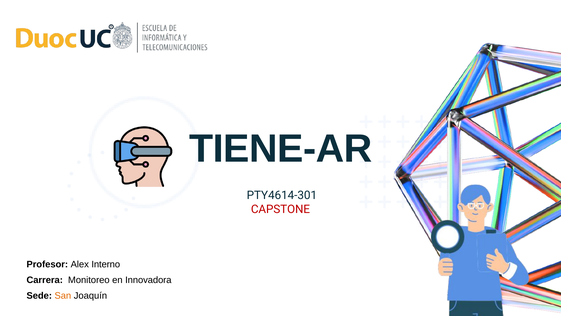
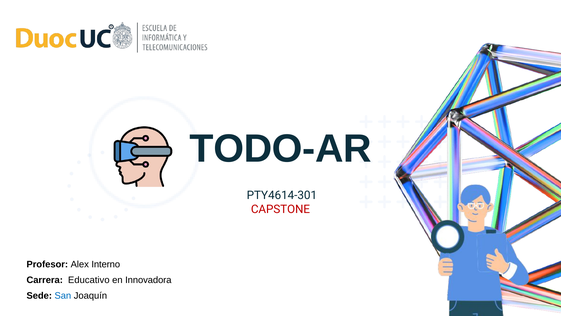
TIENE-AR: TIENE-AR -> TODO-AR
Monitoreo: Monitoreo -> Educativo
San colour: orange -> blue
